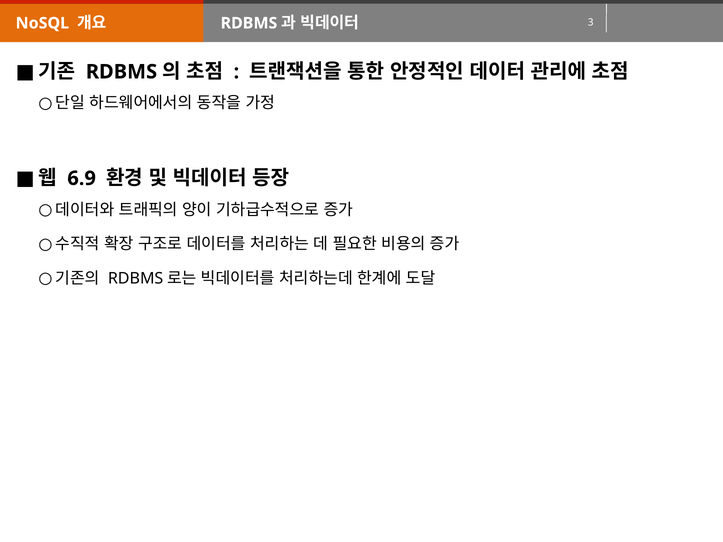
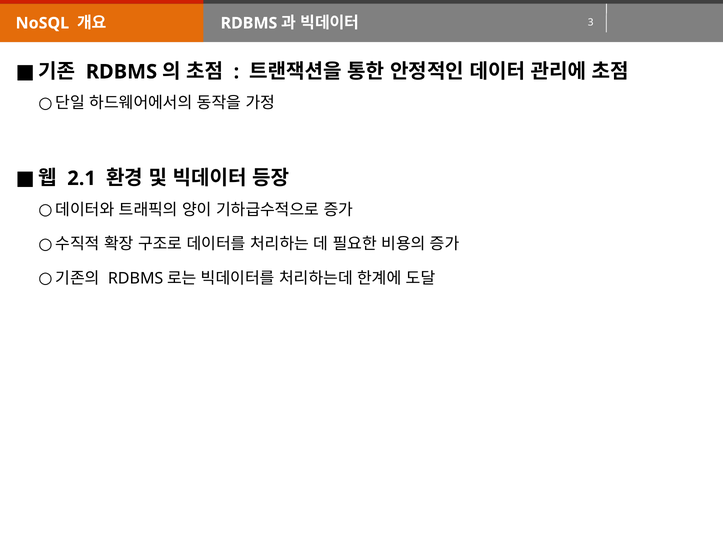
6.9: 6.9 -> 2.1
